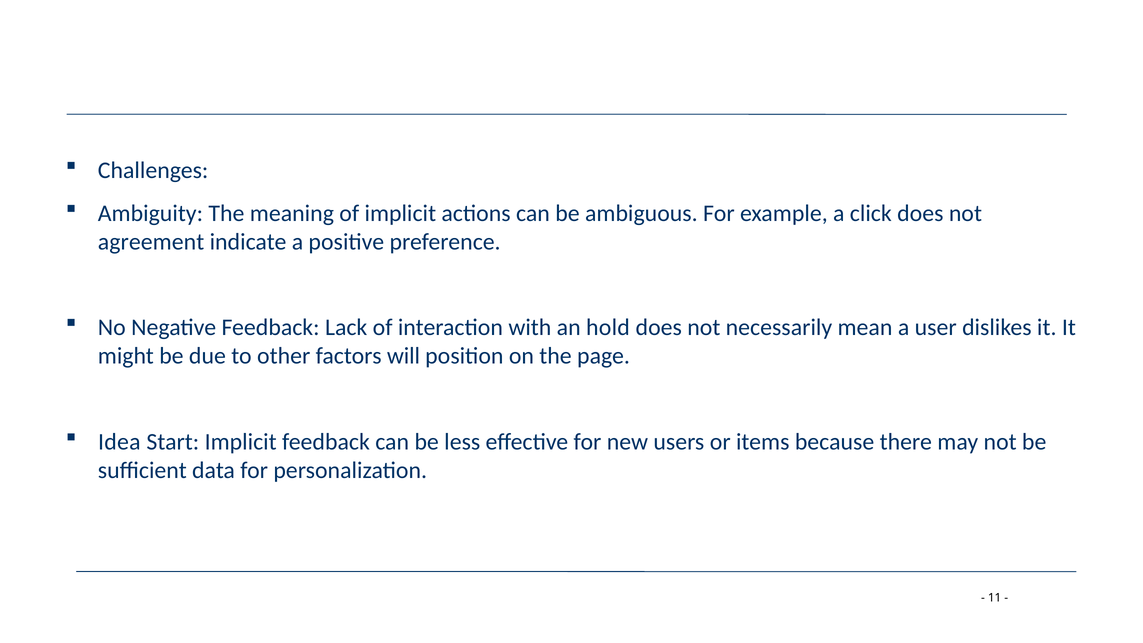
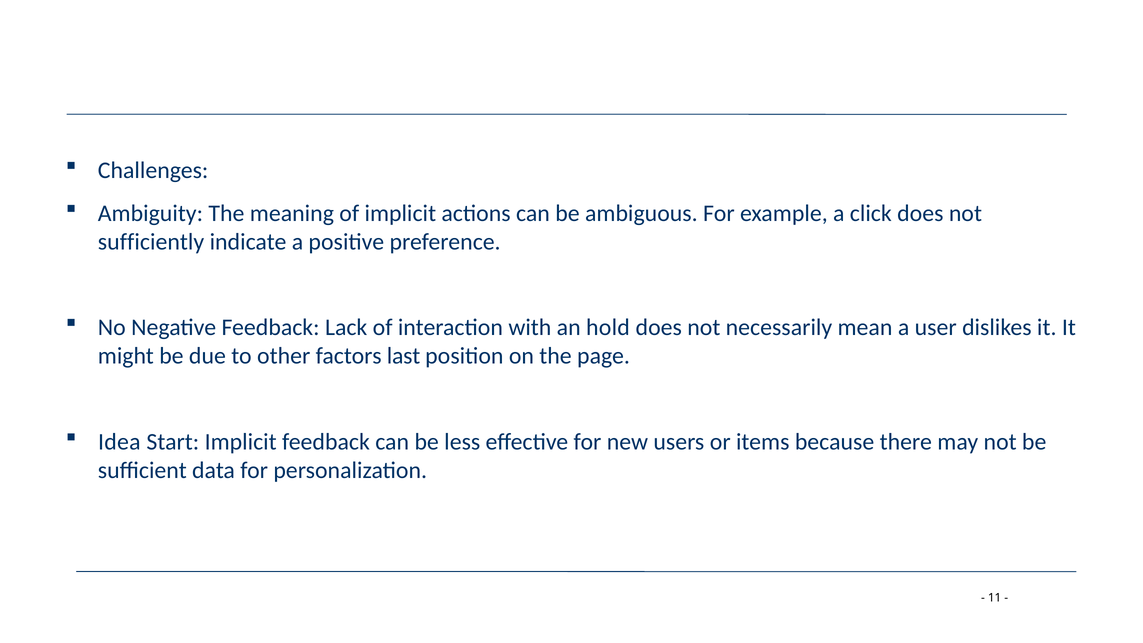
agreement: agreement -> sufficiently
will: will -> last
